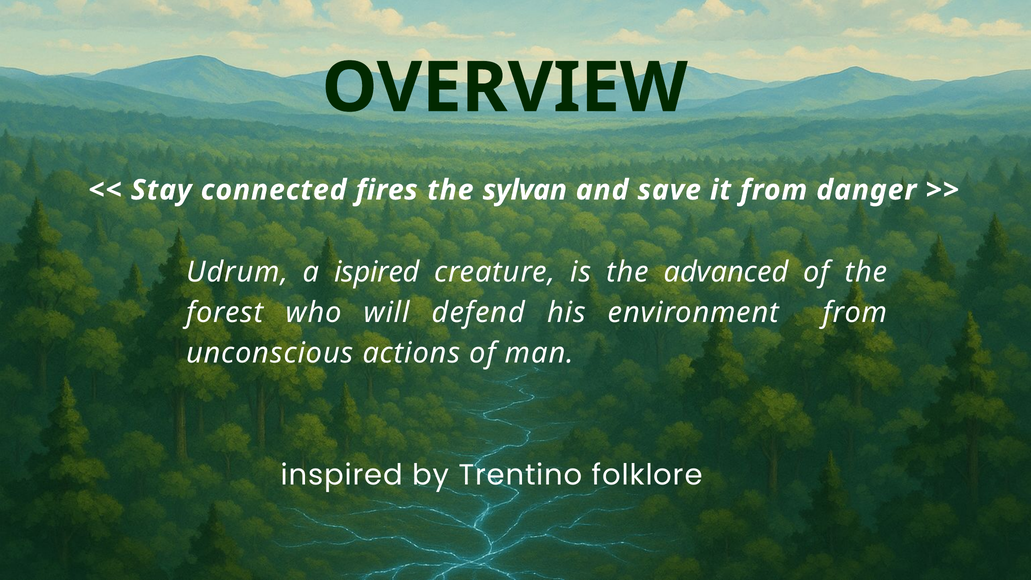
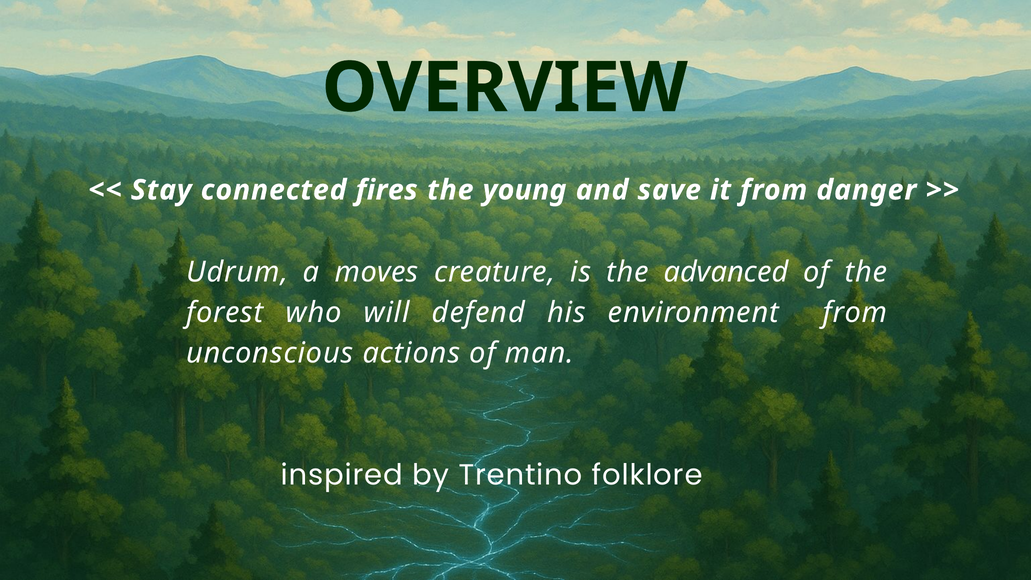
sylvan: sylvan -> young
ispired: ispired -> moves
